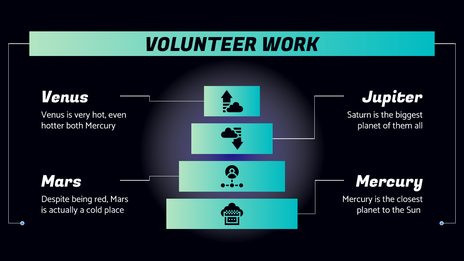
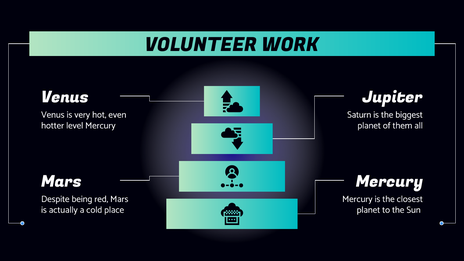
both: both -> level
